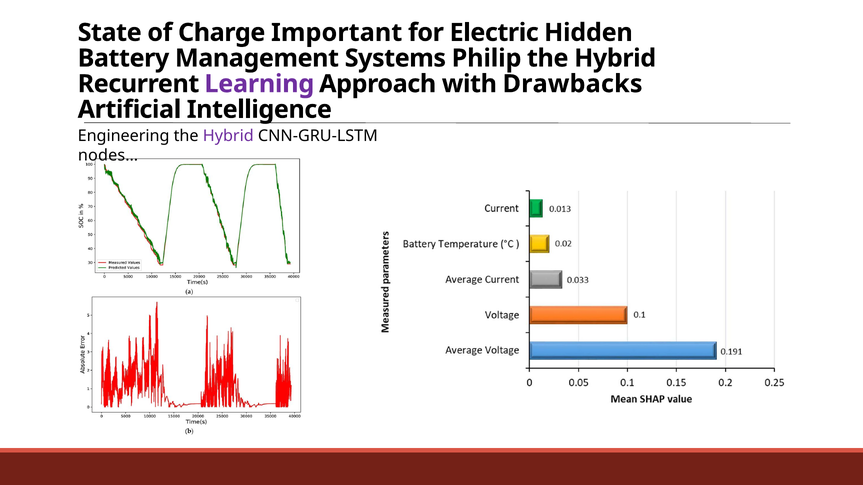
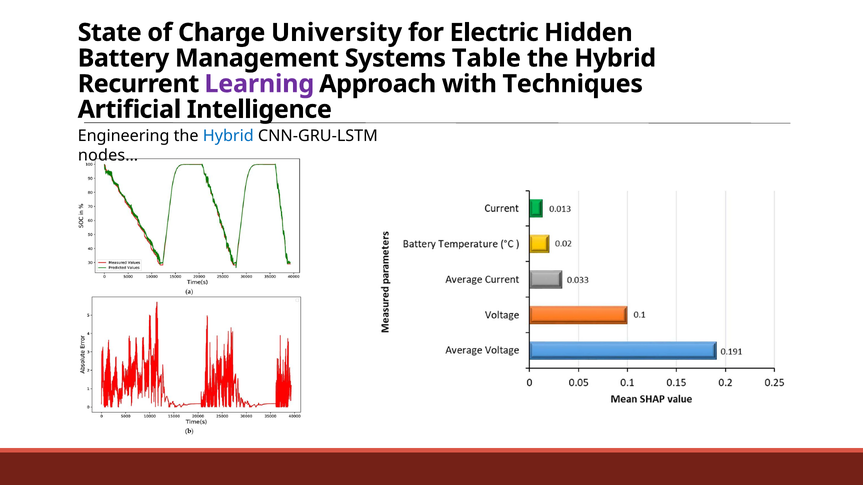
Important: Important -> University
Philip: Philip -> Table
Drawbacks: Drawbacks -> Techniques
Hybrid at (228, 136) colour: purple -> blue
